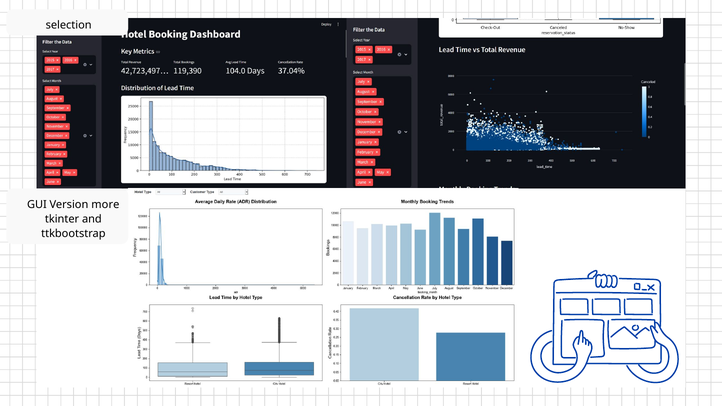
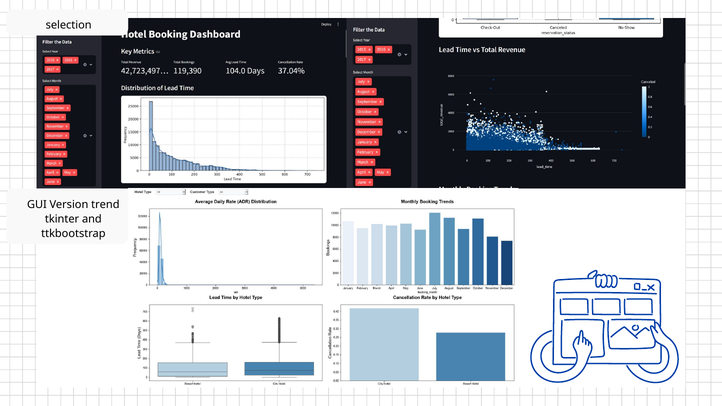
more: more -> trend
